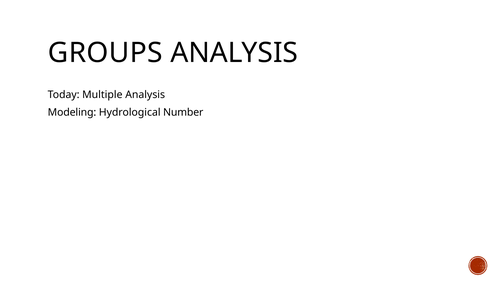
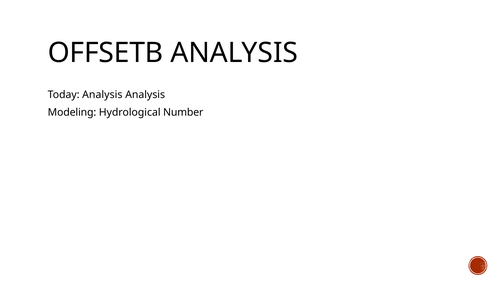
GROUPS: GROUPS -> OFFSETB
Today Multiple: Multiple -> Analysis
